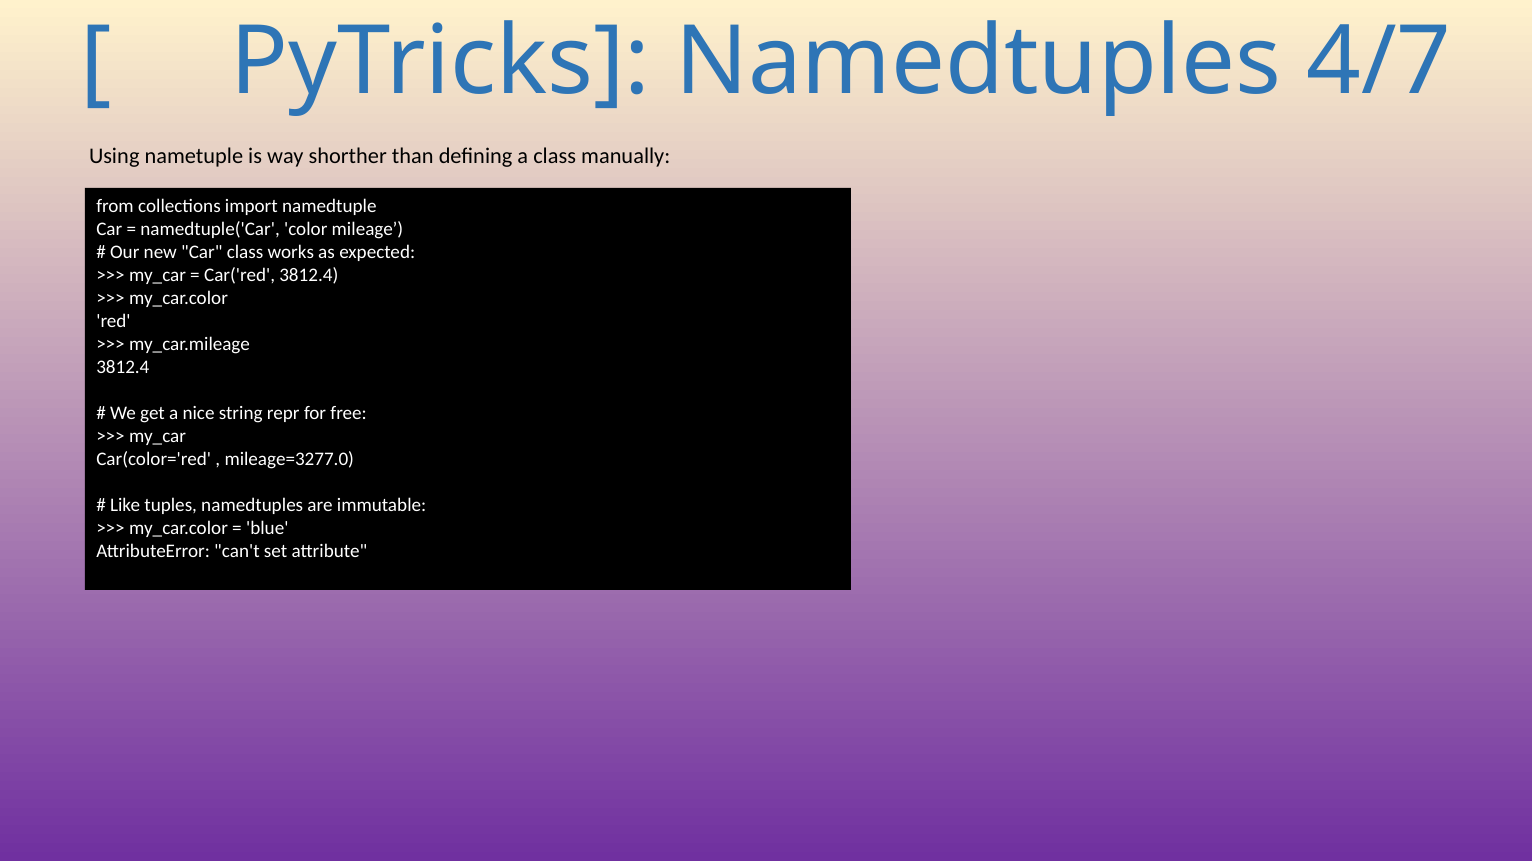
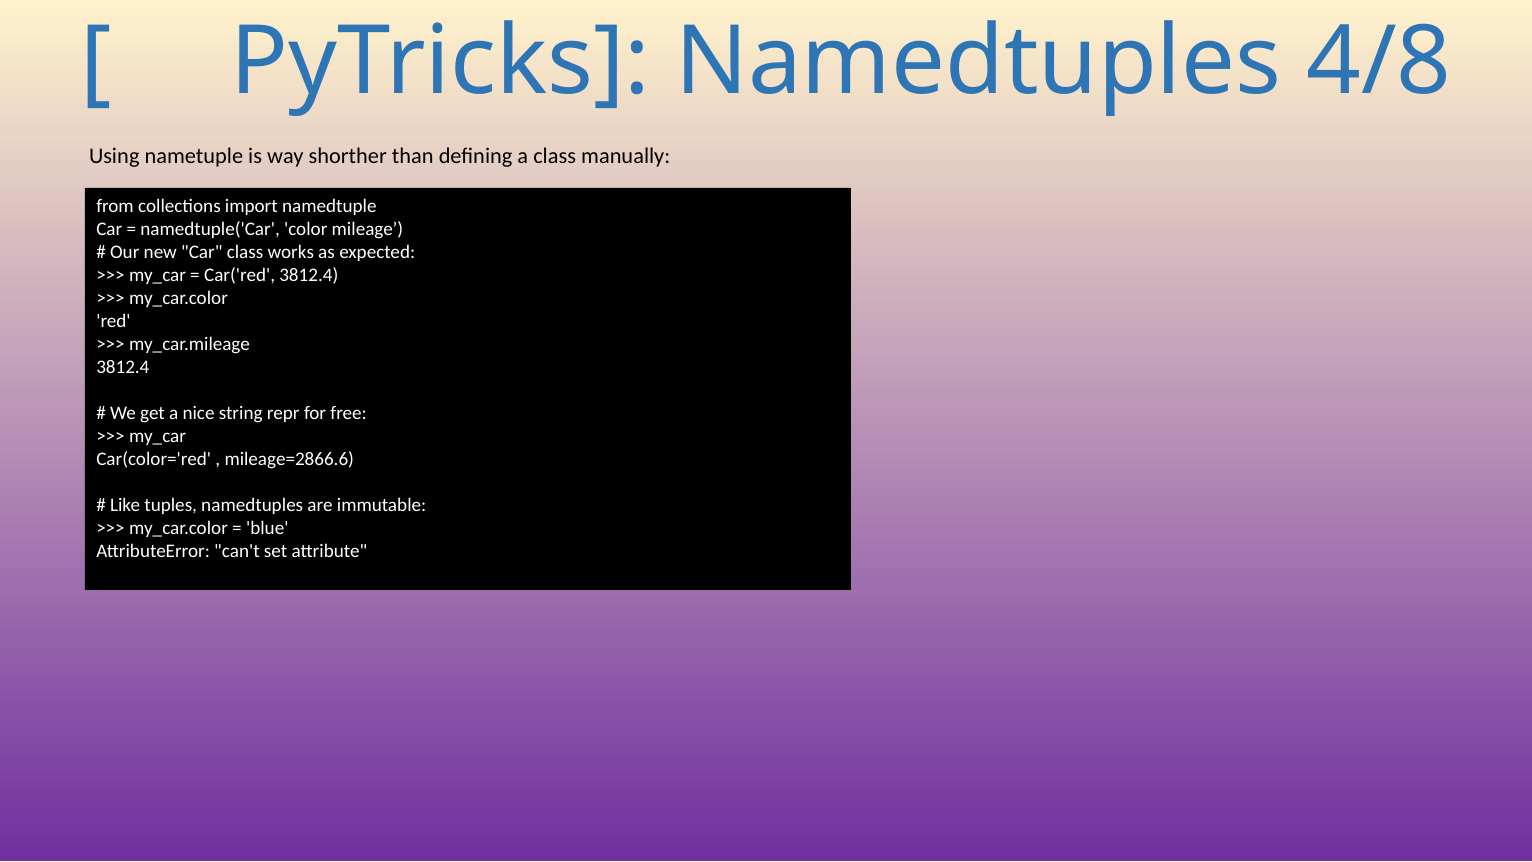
4/7: 4/7 -> 4/8
mileage=3277.0: mileage=3277.0 -> mileage=2866.6
